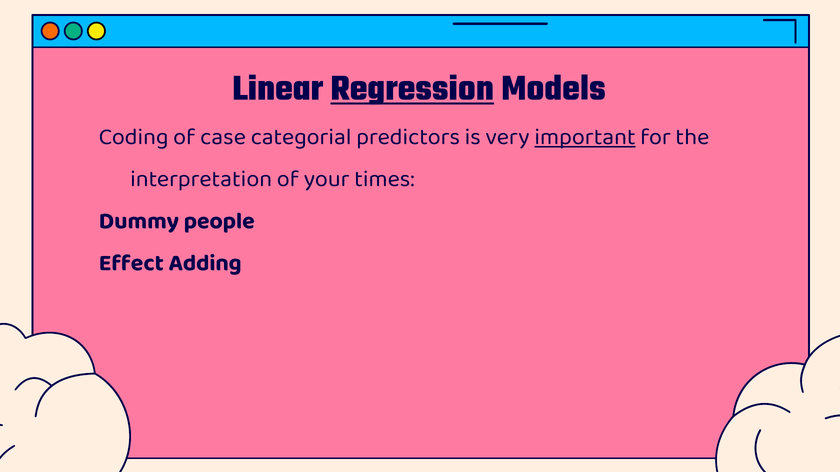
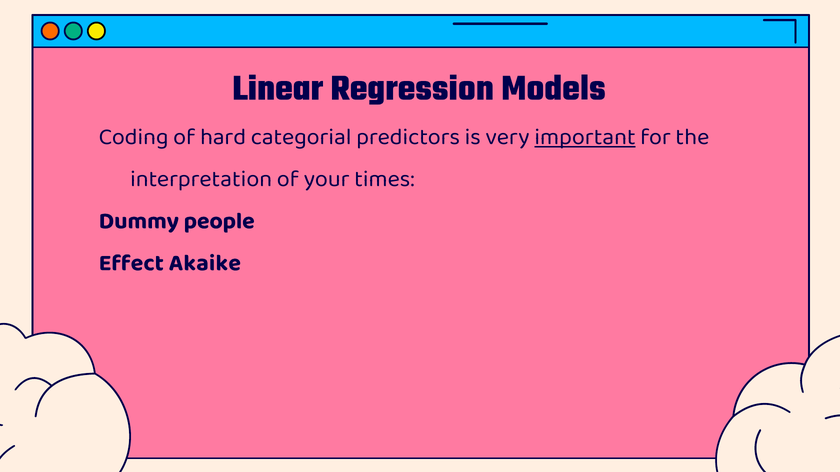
Regression underline: present -> none
case: case -> hard
Adding: Adding -> Akaike
